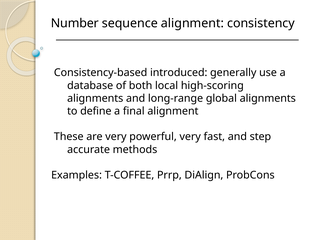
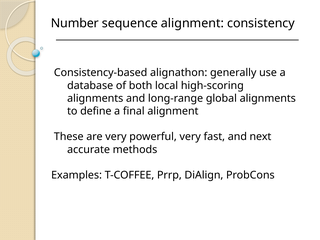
introduced: introduced -> alignathon
step: step -> next
